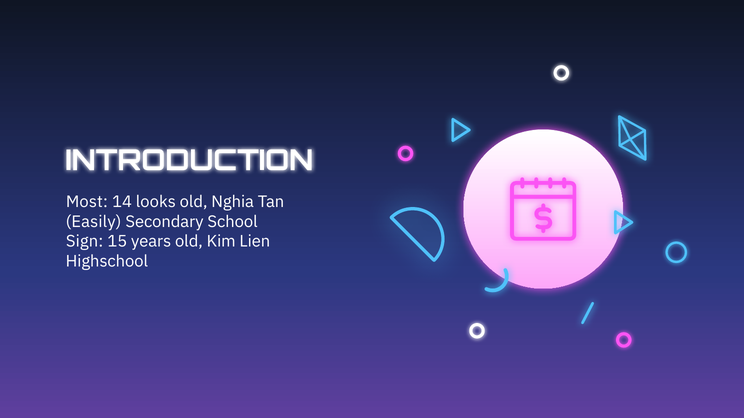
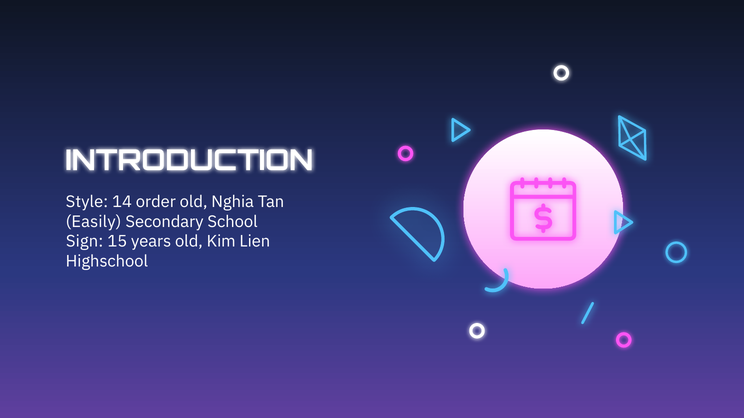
Most: Most -> Style
looks: looks -> order
